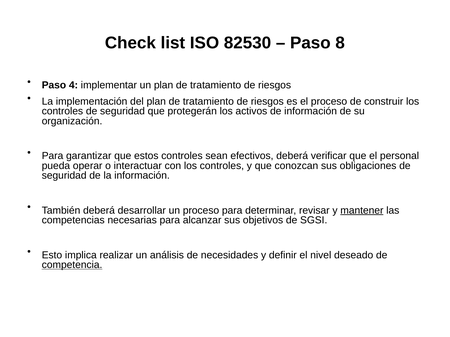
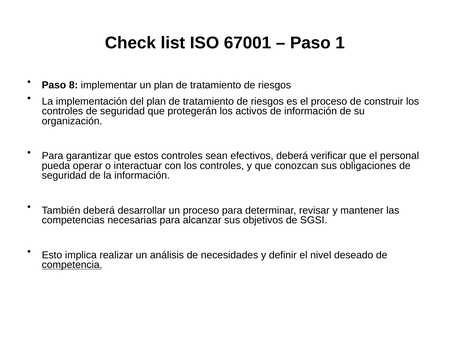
82530: 82530 -> 67001
8: 8 -> 1
4: 4 -> 8
mantener underline: present -> none
